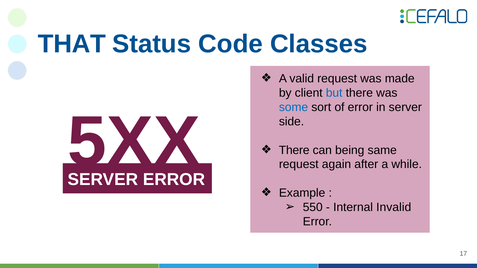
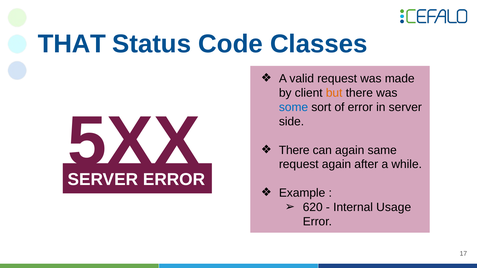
but colour: blue -> orange
can being: being -> again
550: 550 -> 620
Invalid: Invalid -> Usage
